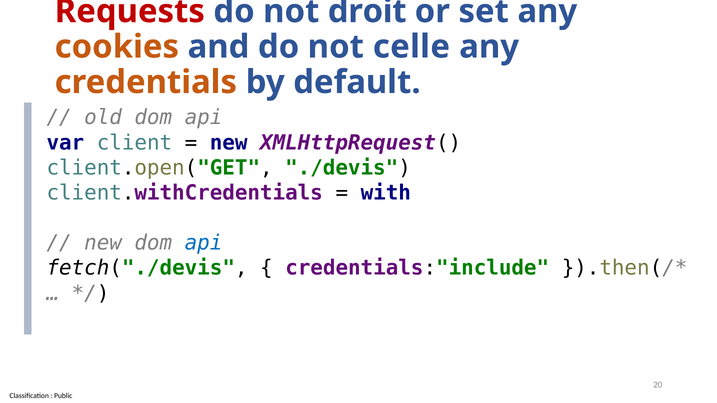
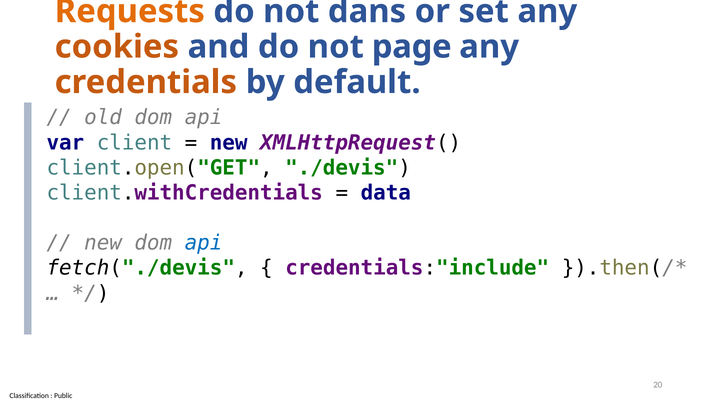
Requests colour: red -> orange
droit: droit -> dans
celle: celle -> page
with: with -> data
